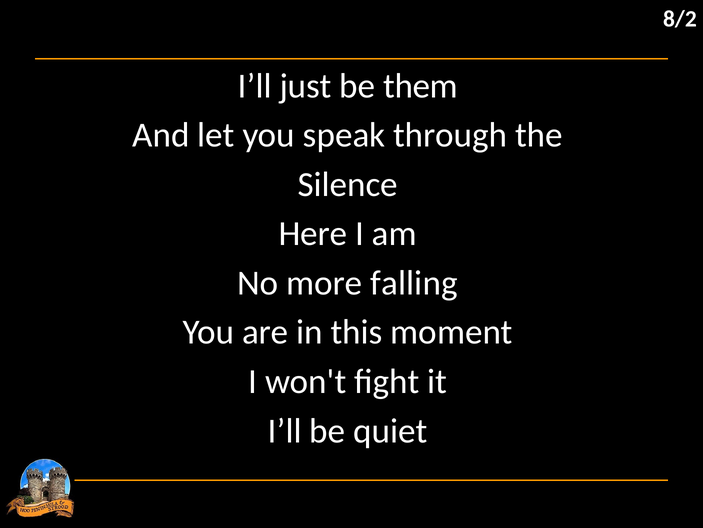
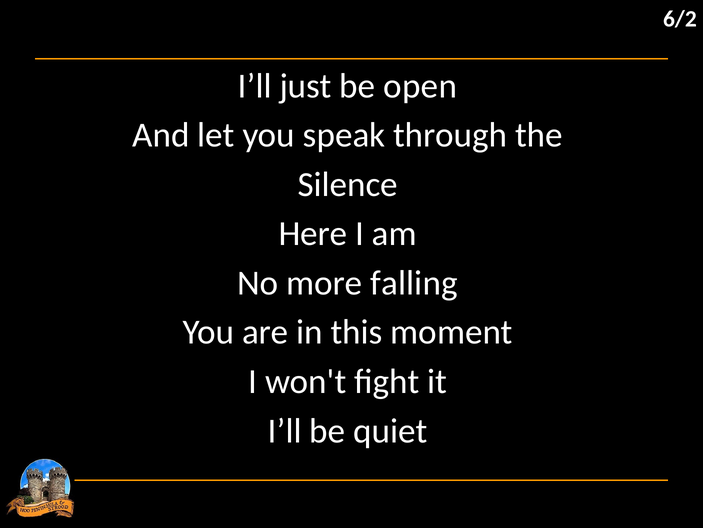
8/2: 8/2 -> 6/2
them: them -> open
